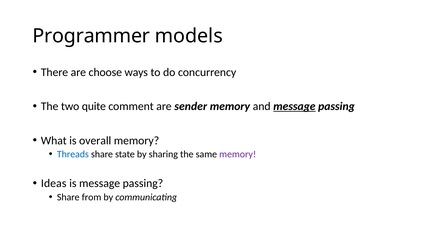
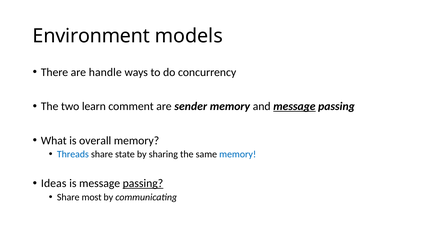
Programmer: Programmer -> Environment
choose: choose -> handle
quite: quite -> learn
memory at (238, 154) colour: purple -> blue
passing at (143, 183) underline: none -> present
from: from -> most
